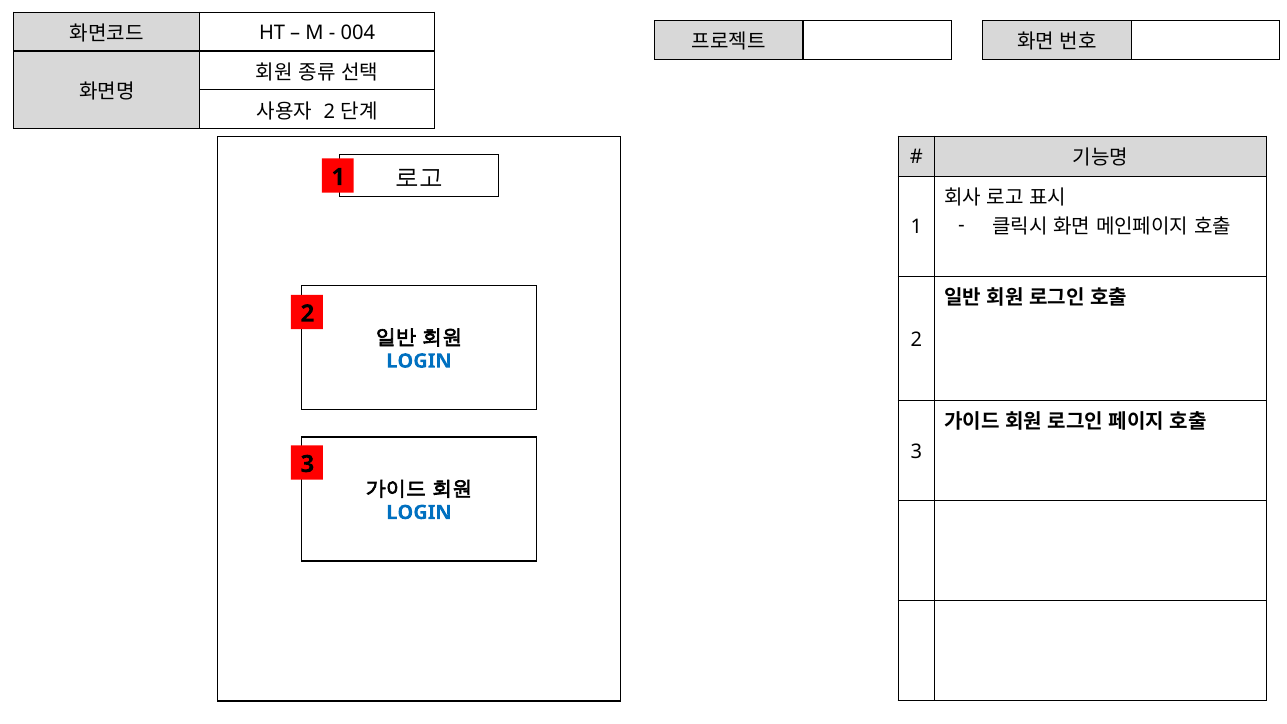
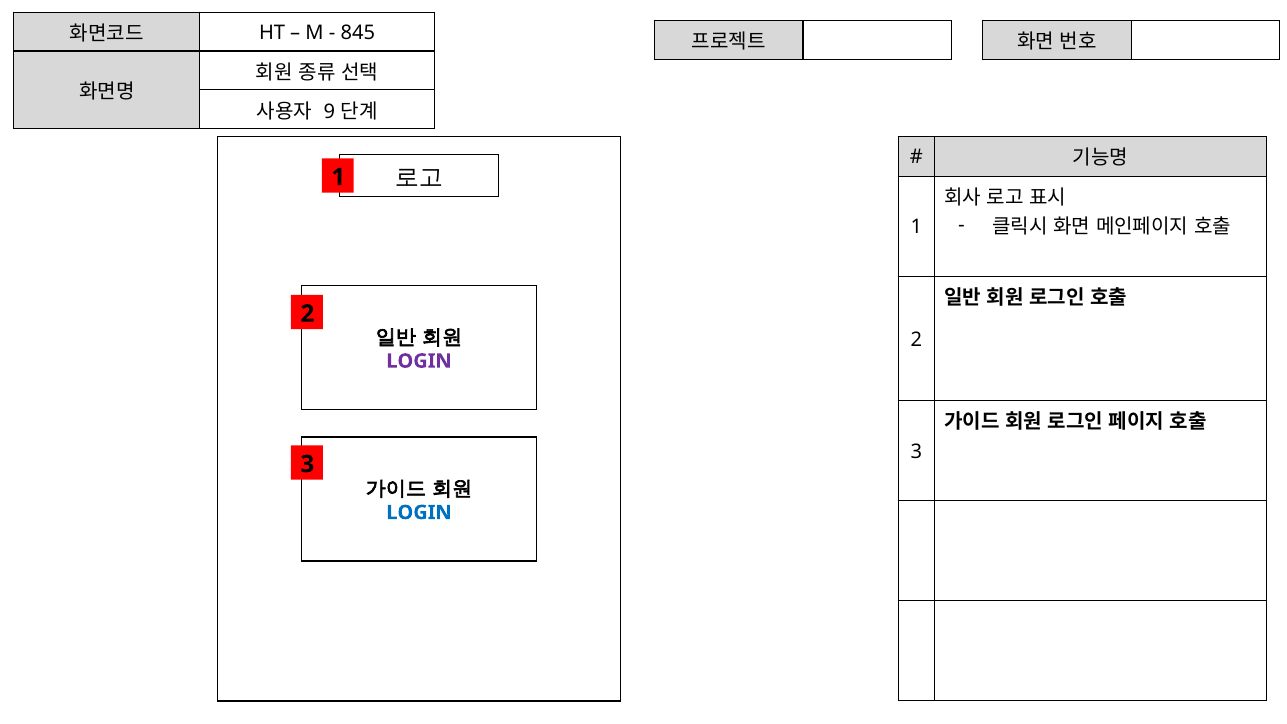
004: 004 -> 845
2 at (329, 111): 2 -> 9
LOGIN at (419, 361) colour: blue -> purple
